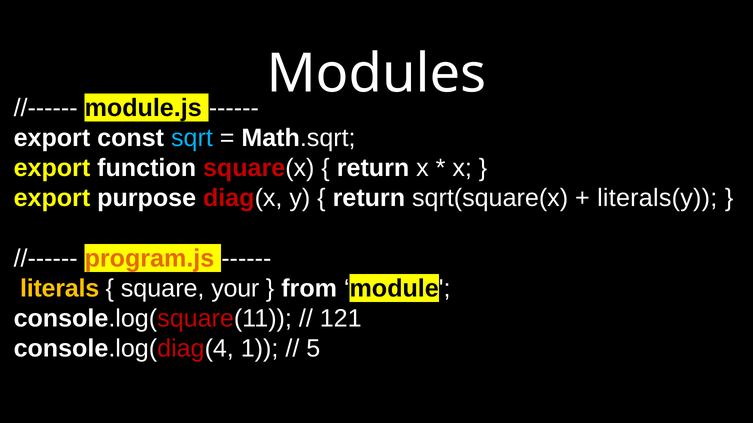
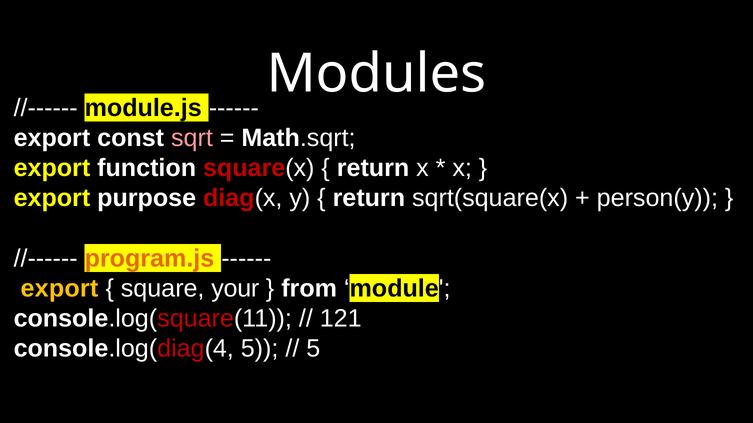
sqrt colour: light blue -> pink
literals(y: literals(y -> person(y
literals at (60, 289): literals -> export
console.log(diag(4 1: 1 -> 5
